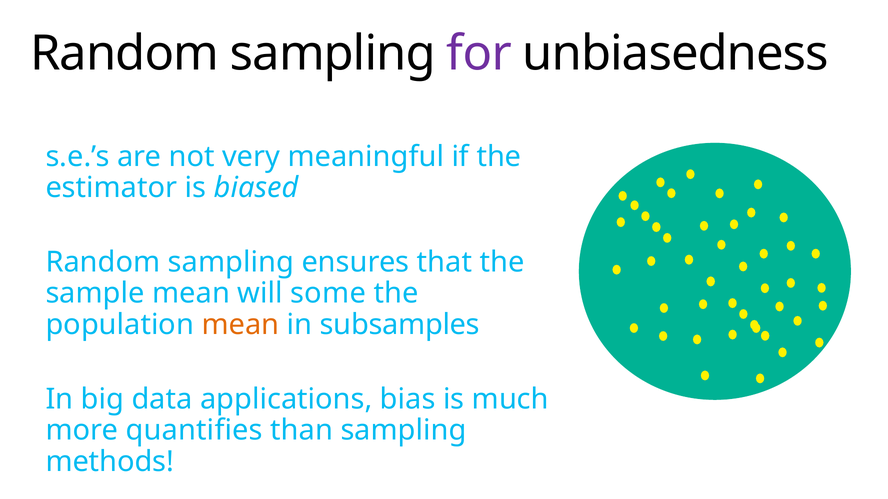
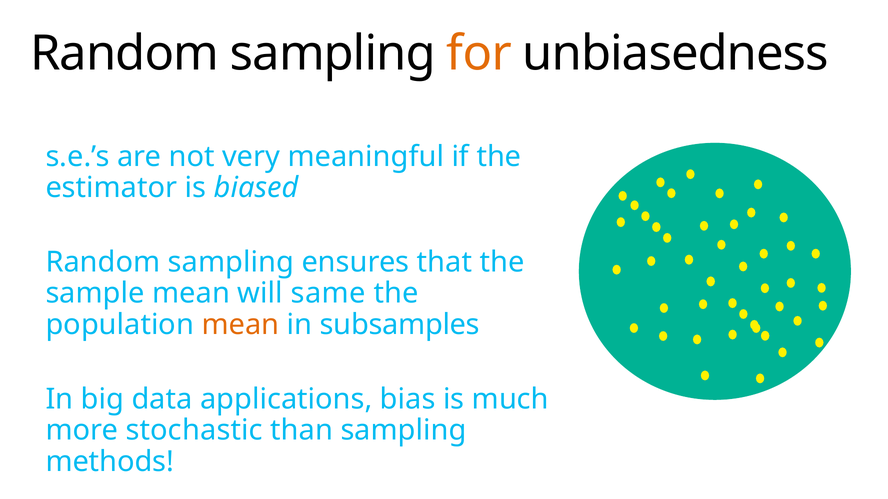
for colour: purple -> orange
some: some -> same
quantifies: quantifies -> stochastic
